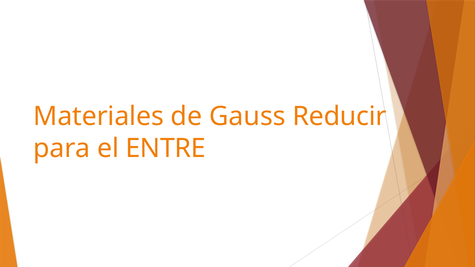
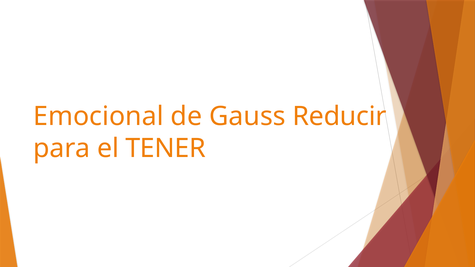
Materiales: Materiales -> Emocional
ENTRE: ENTRE -> TENER
